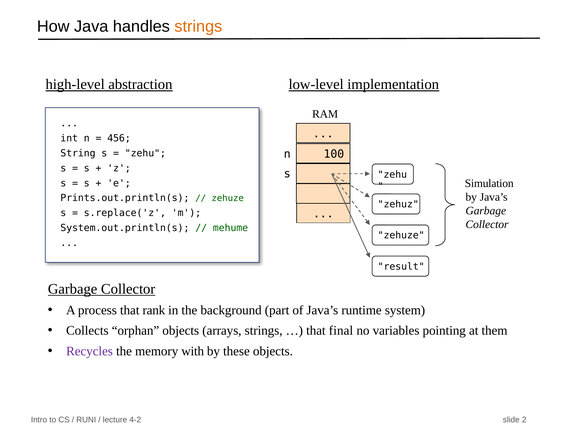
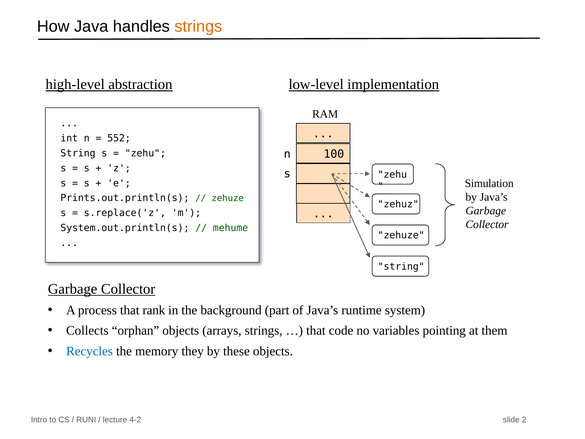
456: 456 -> 552
result at (401, 266): result -> string
final: final -> code
Recycles colour: purple -> blue
with: with -> they
